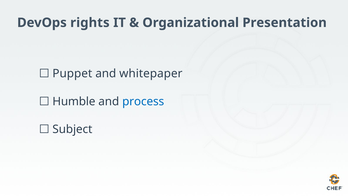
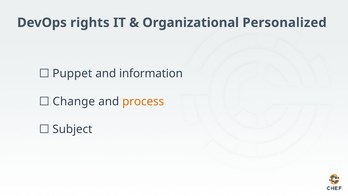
Presentation: Presentation -> Personalized
whitepaper: whitepaper -> information
Humble: Humble -> Change
process colour: blue -> orange
